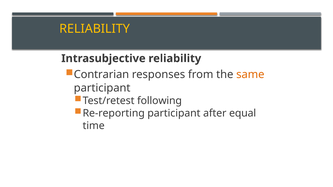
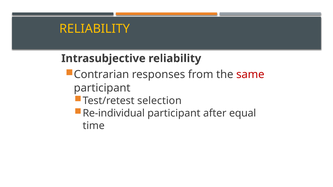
same colour: orange -> red
following: following -> selection
Re-reporting: Re-reporting -> Re-individual
